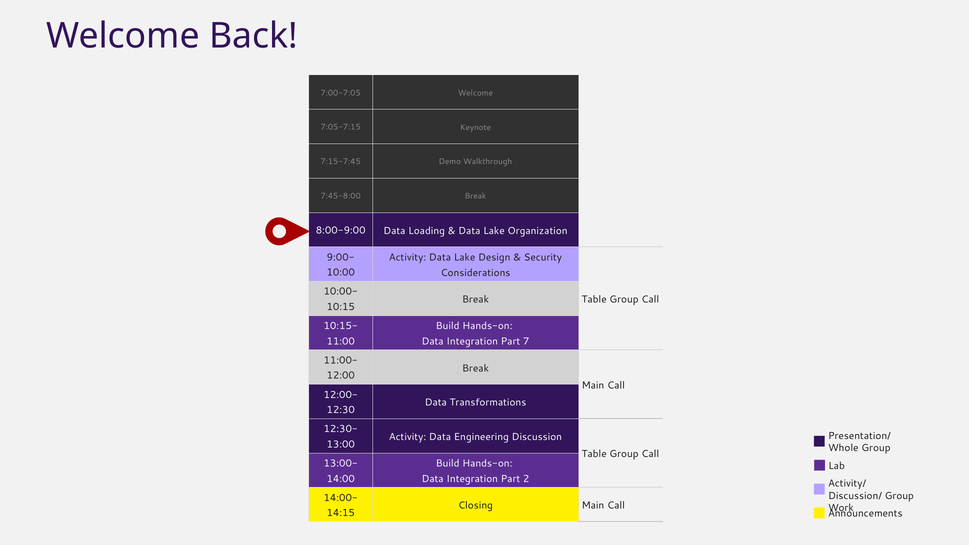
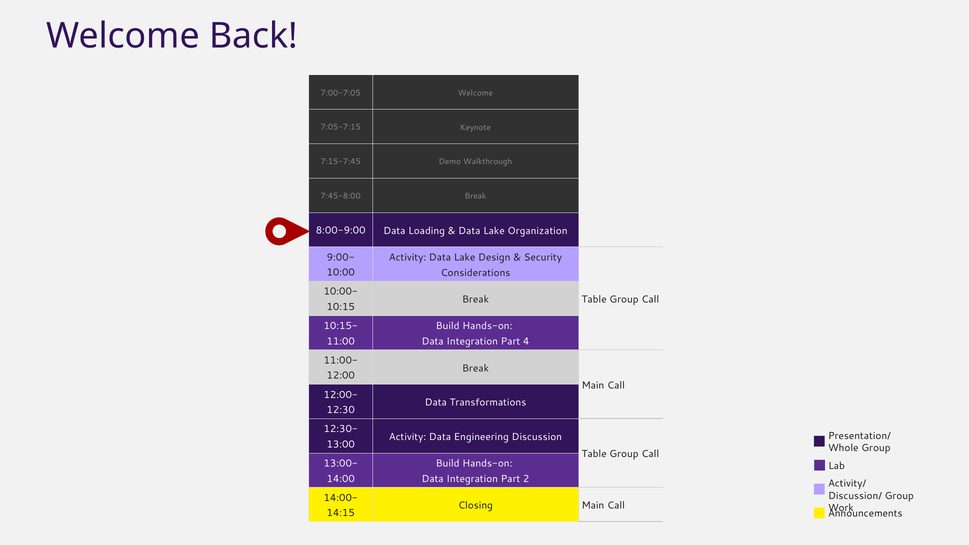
7: 7 -> 4
